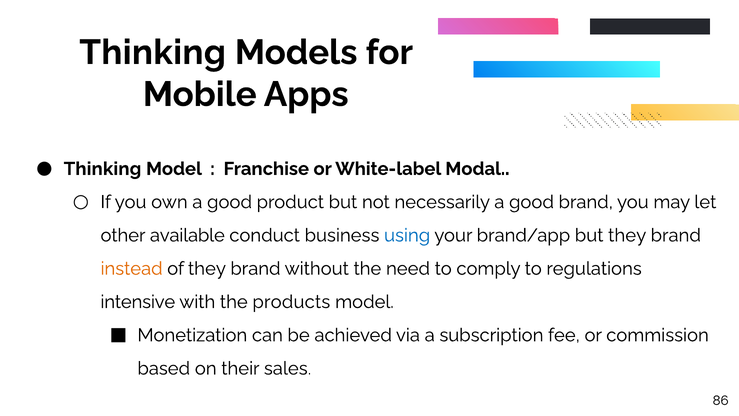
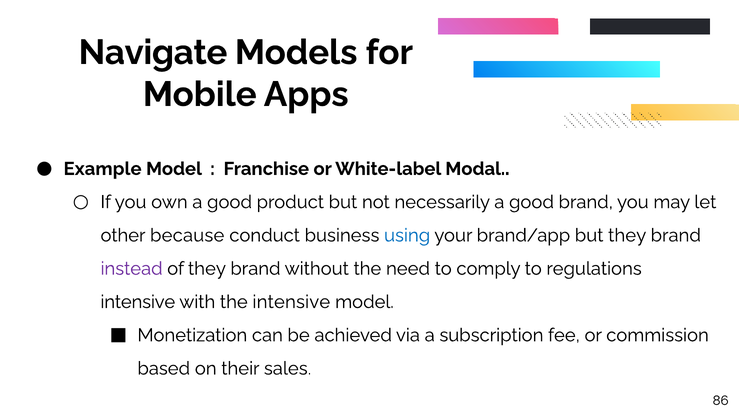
Thinking at (153, 52): Thinking -> Navigate
Thinking at (103, 169): Thinking -> Example
available: available -> because
instead colour: orange -> purple
the products: products -> intensive
